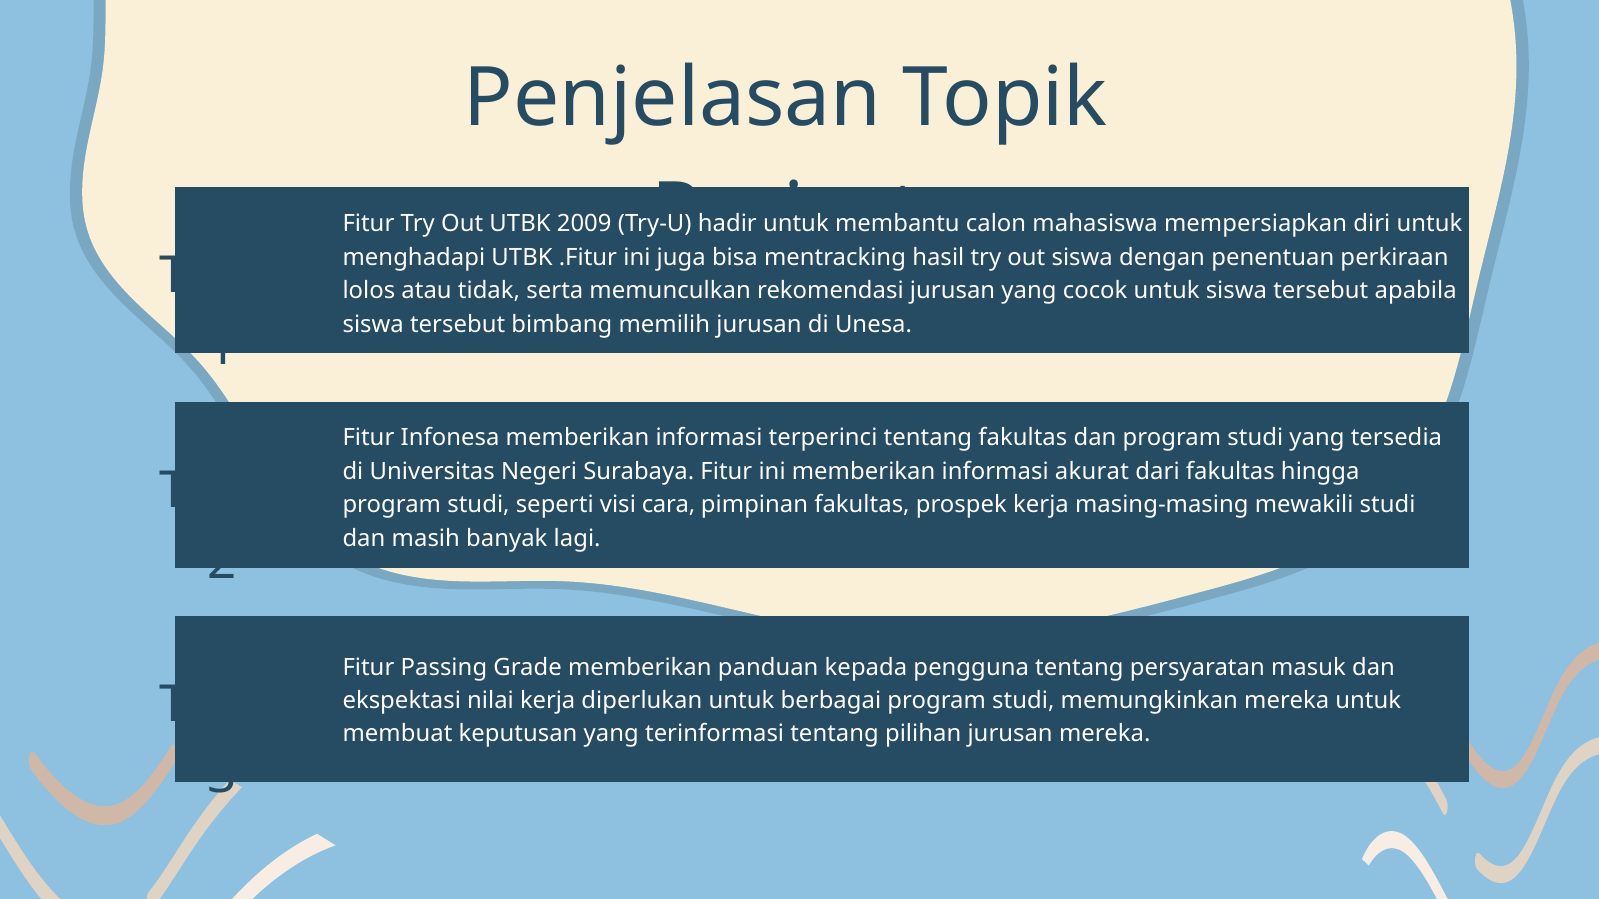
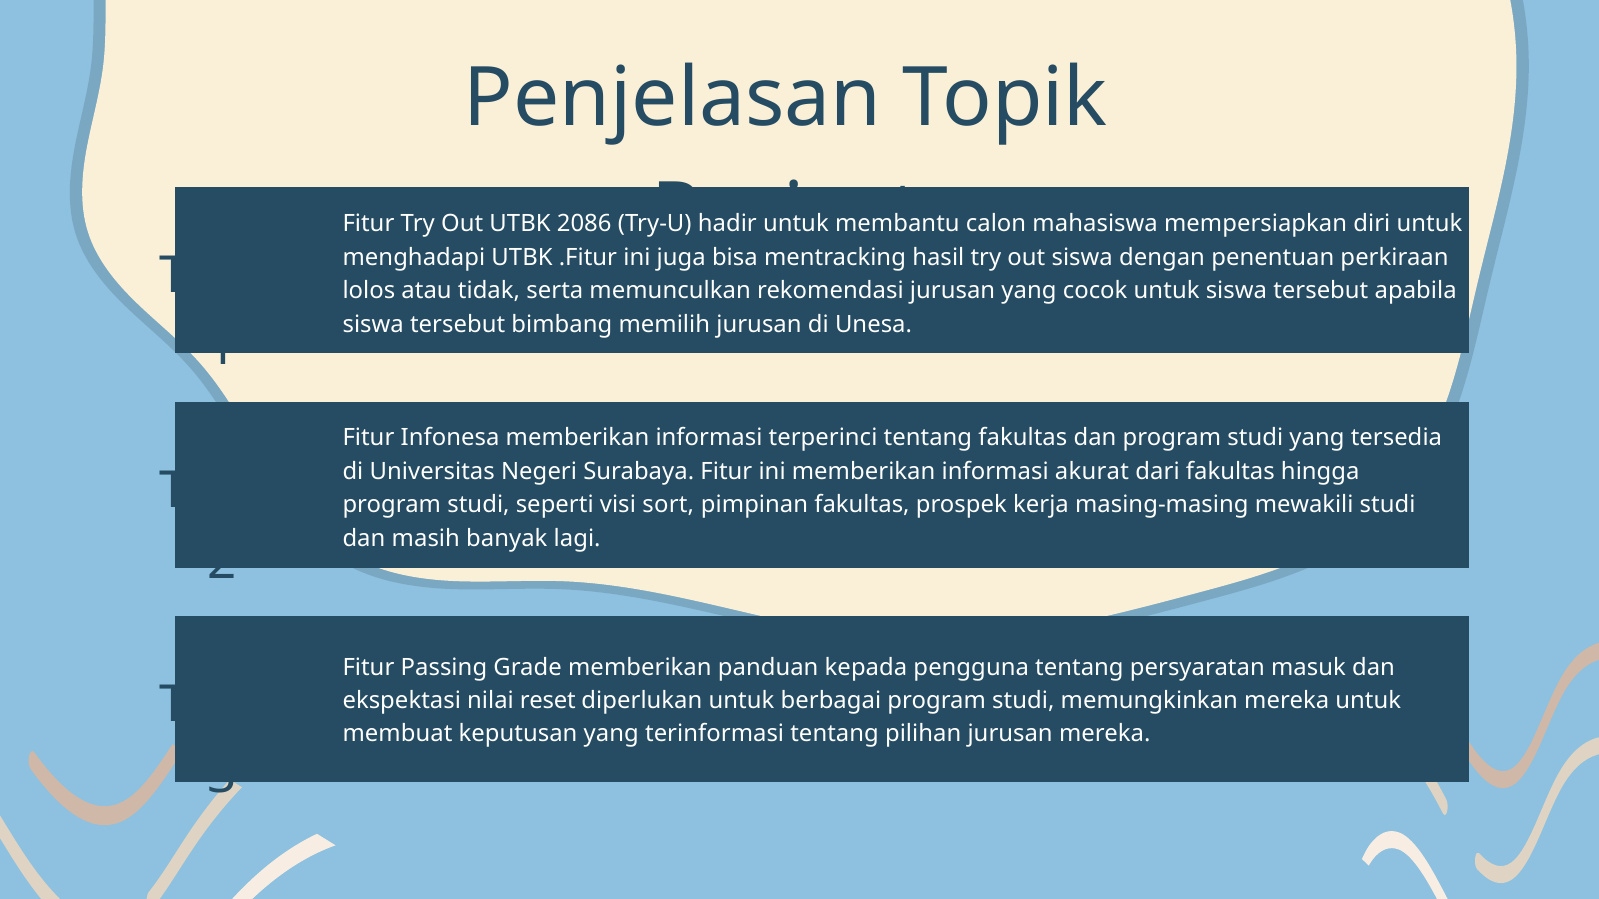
2009: 2009 -> 2086
cara: cara -> sort
nilai kerja: kerja -> reset
